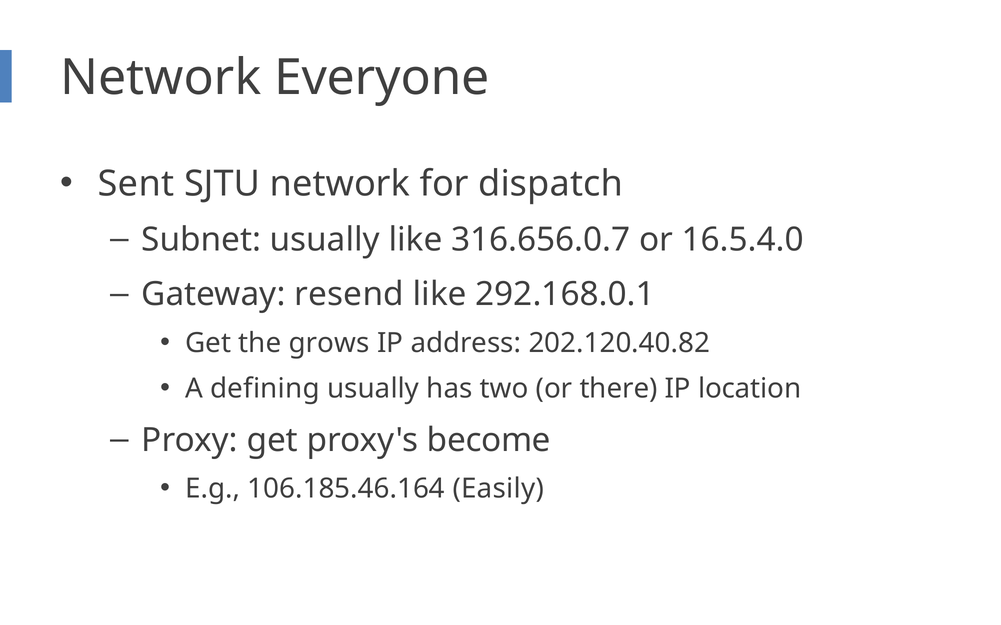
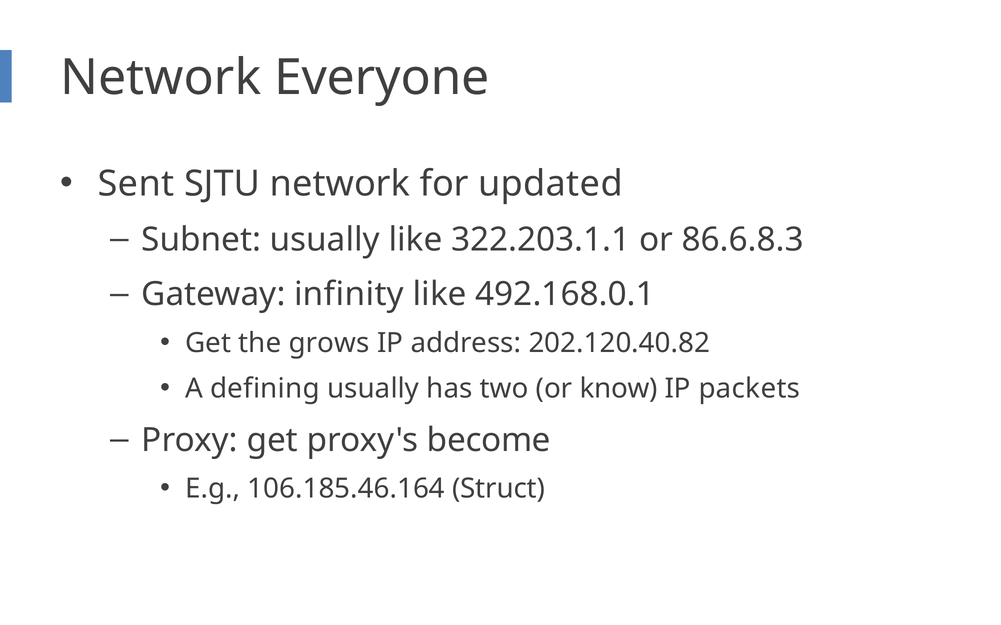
dispatch: dispatch -> updated
316.656.0.7: 316.656.0.7 -> 322.203.1.1
16.5.4.0: 16.5.4.0 -> 86.6.8.3
resend: resend -> infinity
292.168.0.1: 292.168.0.1 -> 492.168.0.1
there: there -> know
location: location -> packets
Easily: Easily -> Struct
